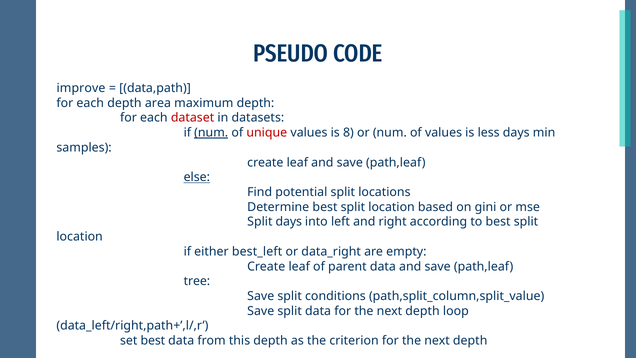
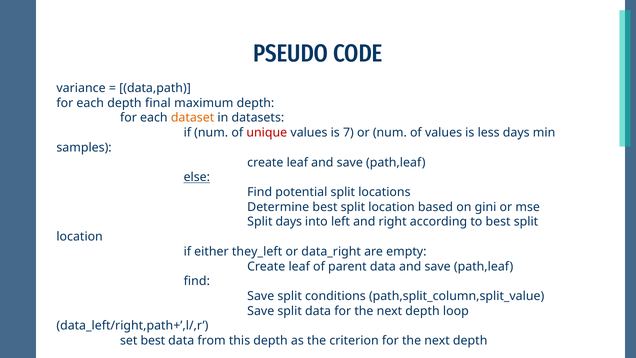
improve: improve -> variance
depth area: area -> final
dataset colour: red -> orange
num at (211, 133) underline: present -> none
8: 8 -> 7
best_left: best_left -> they_left
tree at (197, 281): tree -> find
